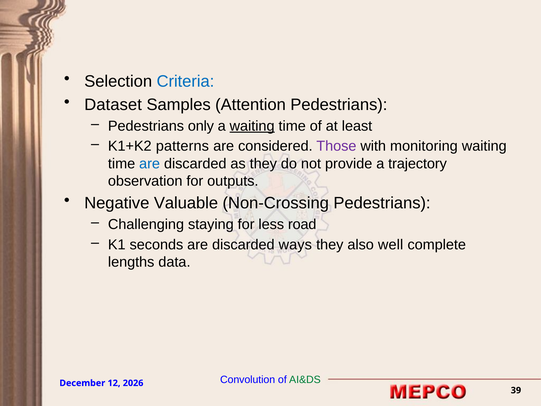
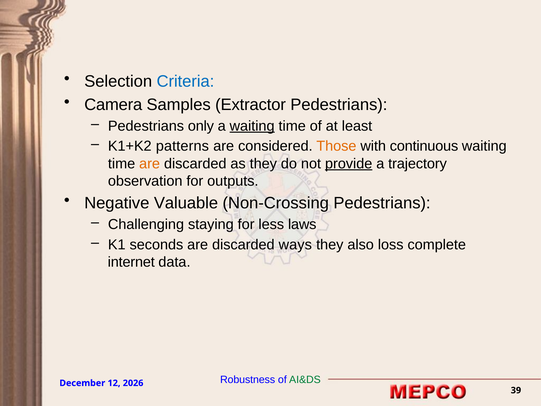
Dataset: Dataset -> Camera
Attention: Attention -> Extractor
Those colour: purple -> orange
monitoring: monitoring -> continuous
are at (150, 164) colour: blue -> orange
provide underline: none -> present
road: road -> laws
well: well -> loss
lengths: lengths -> internet
Convolution: Convolution -> Robustness
